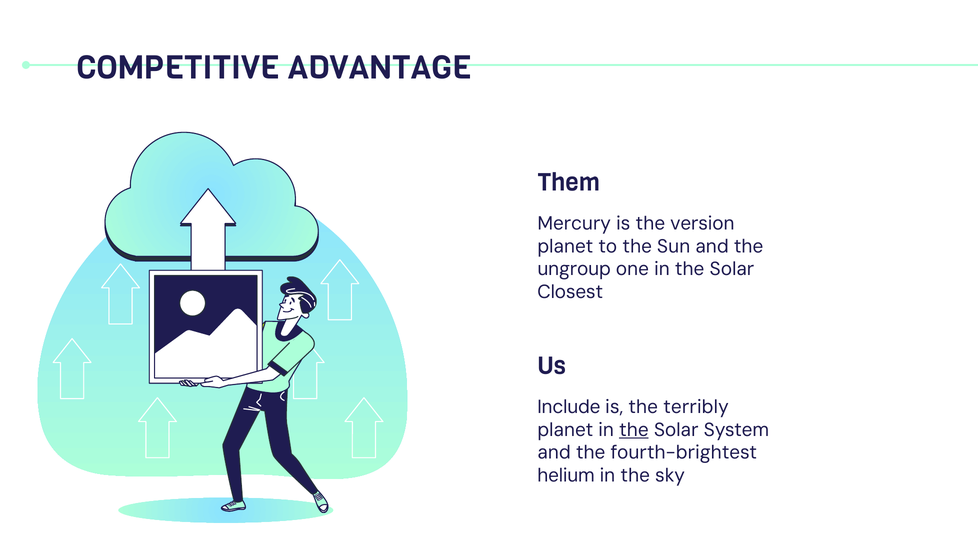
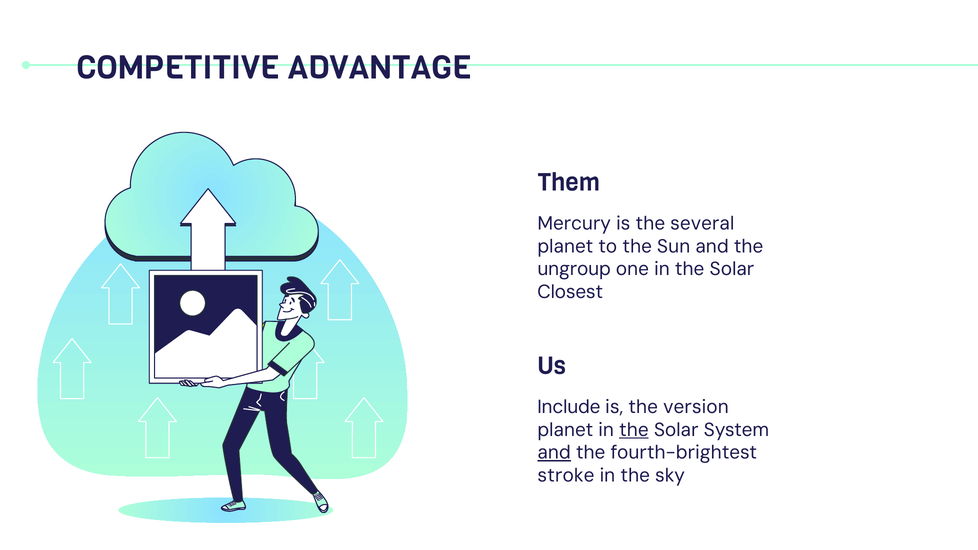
version: version -> several
terribly: terribly -> version
and at (554, 453) underline: none -> present
helium: helium -> stroke
